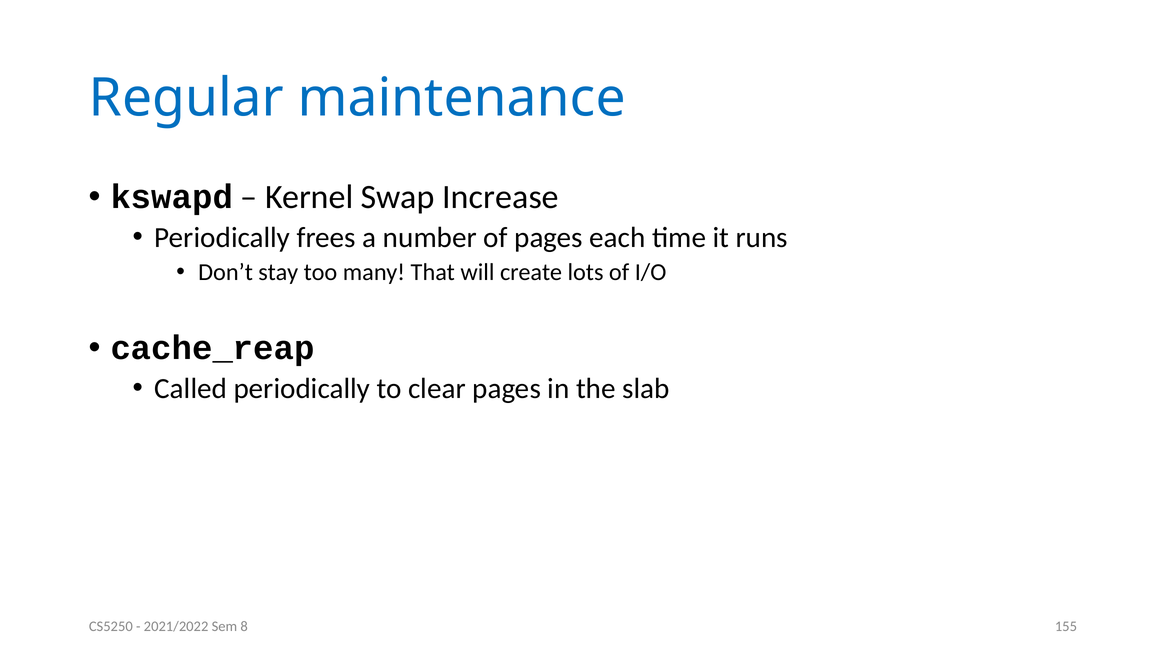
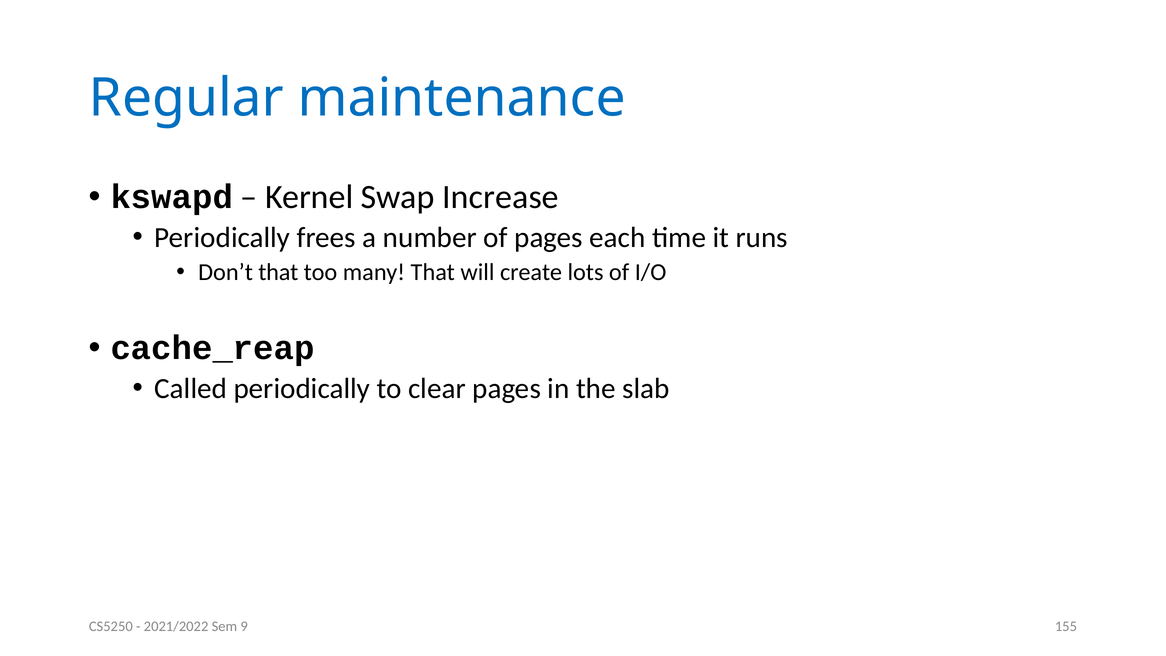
Don’t stay: stay -> that
8: 8 -> 9
